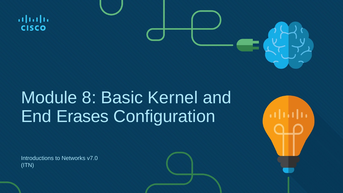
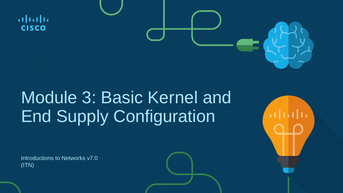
8: 8 -> 3
Erases: Erases -> Supply
